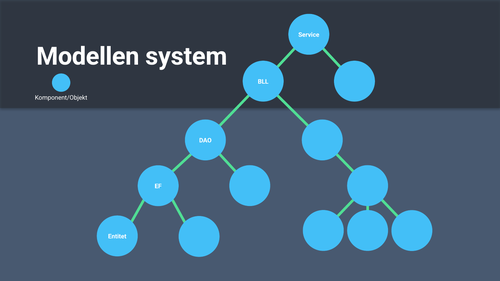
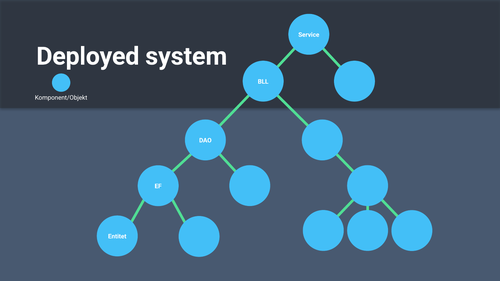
Modellen: Modellen -> Deployed
